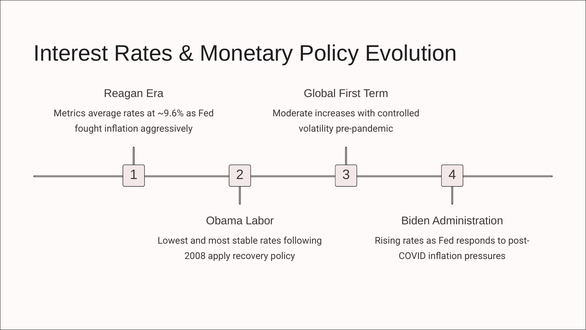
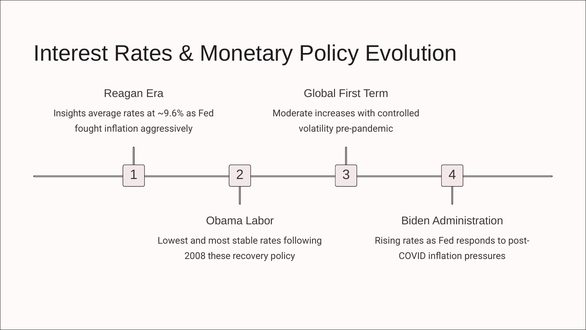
Metrics: Metrics -> Insights
apply: apply -> these
